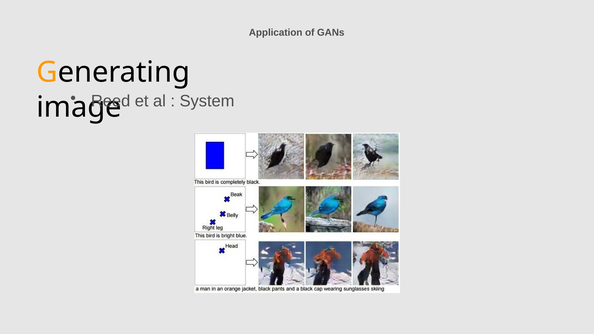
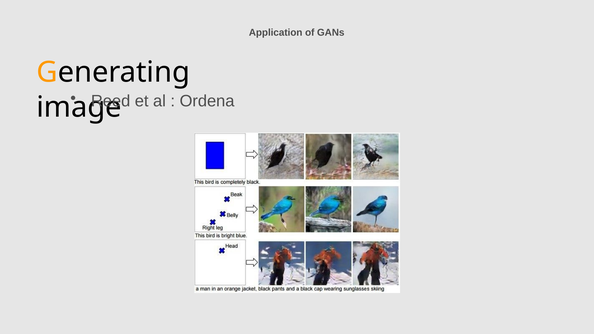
System: System -> Ordena
